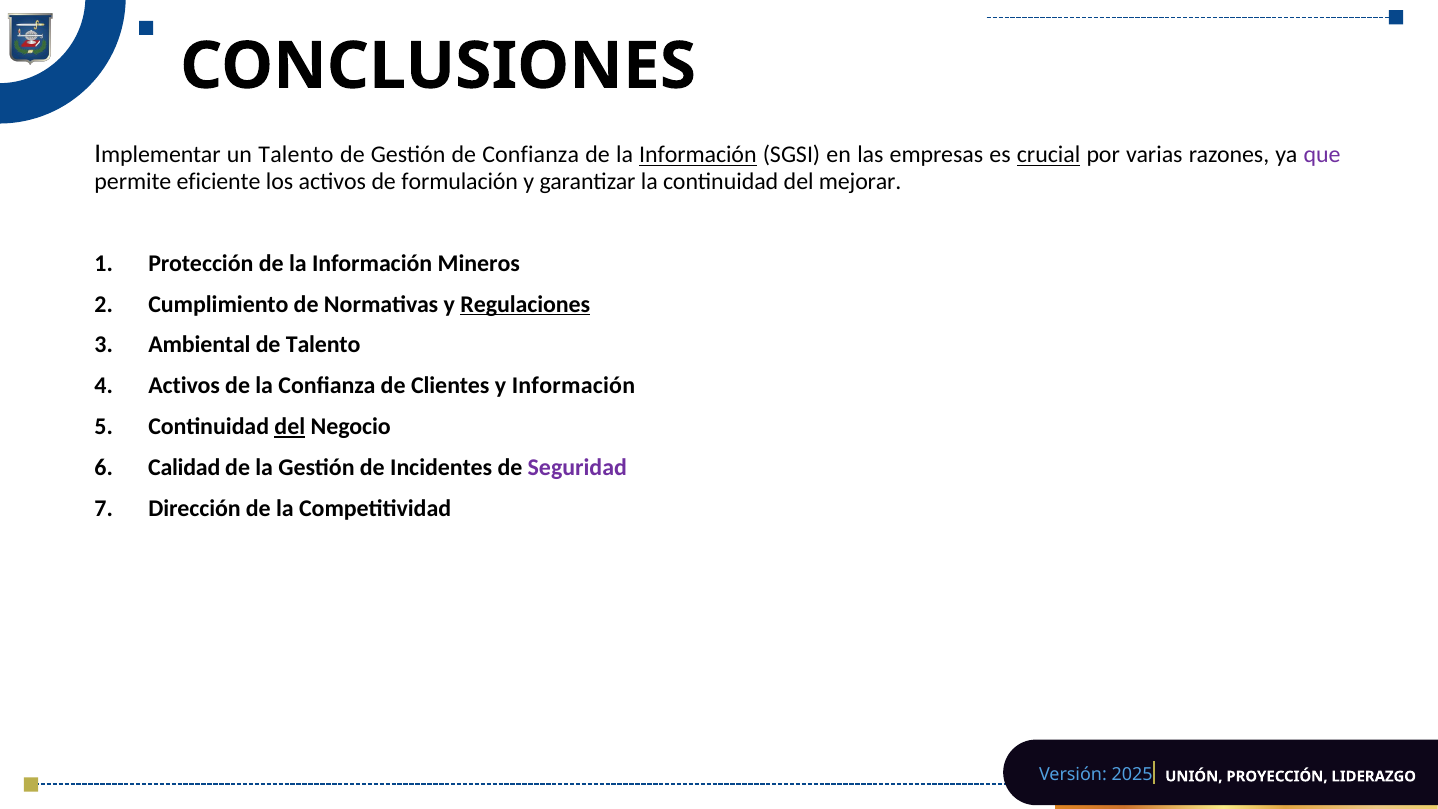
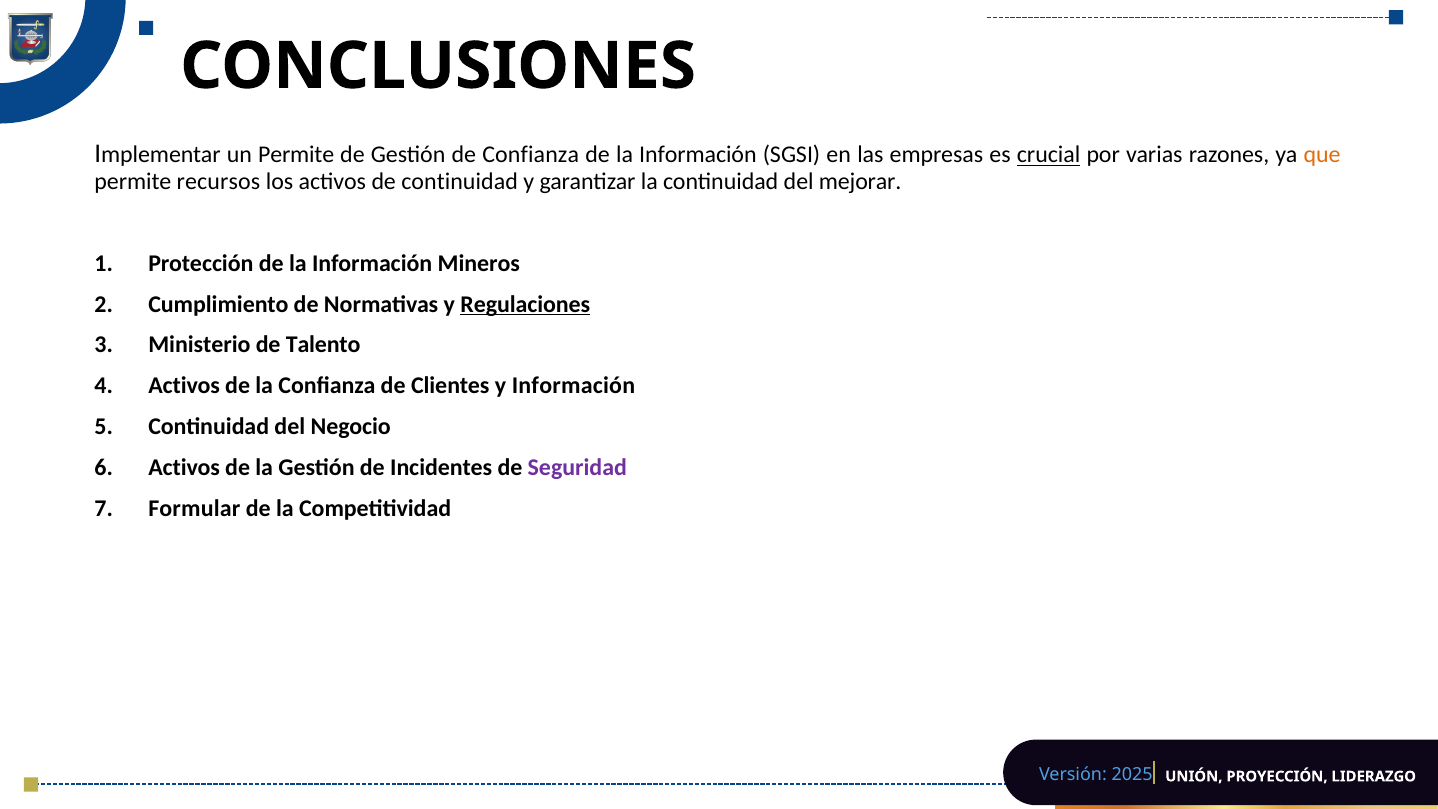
un Talento: Talento -> Permite
Información at (698, 155) underline: present -> none
que colour: purple -> orange
eficiente: eficiente -> recursos
de formulación: formulación -> continuidad
Ambiental: Ambiental -> Ministerio
del at (290, 427) underline: present -> none
Calidad at (184, 467): Calidad -> Activos
Dirección: Dirección -> Formular
